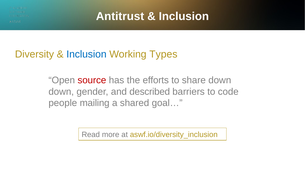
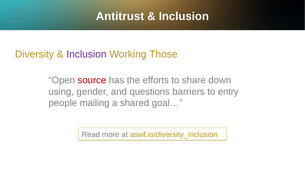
Inclusion at (86, 54) colour: blue -> purple
Types: Types -> Those
down at (61, 91): down -> using
described: described -> questions
code: code -> entry
